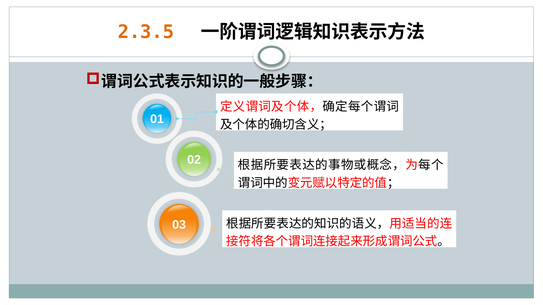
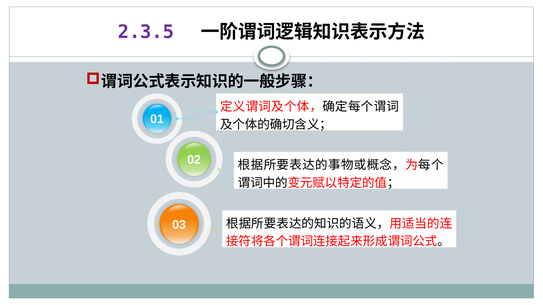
2.3.5 colour: orange -> purple
